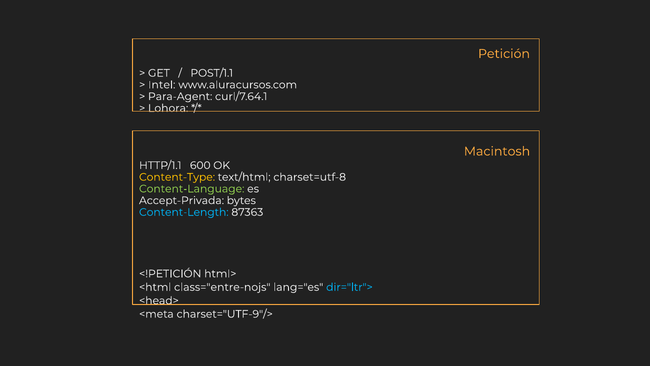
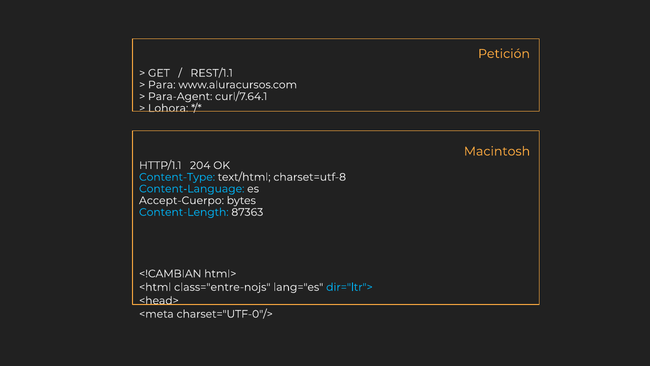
POST/1.1: POST/1.1 -> REST/1.1
Intel: Intel -> Para
600: 600 -> 204
Content-Type colour: yellow -> light blue
Content-Language colour: light green -> light blue
Accept-Privada: Accept-Privada -> Accept-Cuerpo
<!PETICIÓN: <!PETICIÓN -> <!CAMBIAN
charset="UTF-9"/>: charset="UTF-9"/> -> charset="UTF-0"/>
